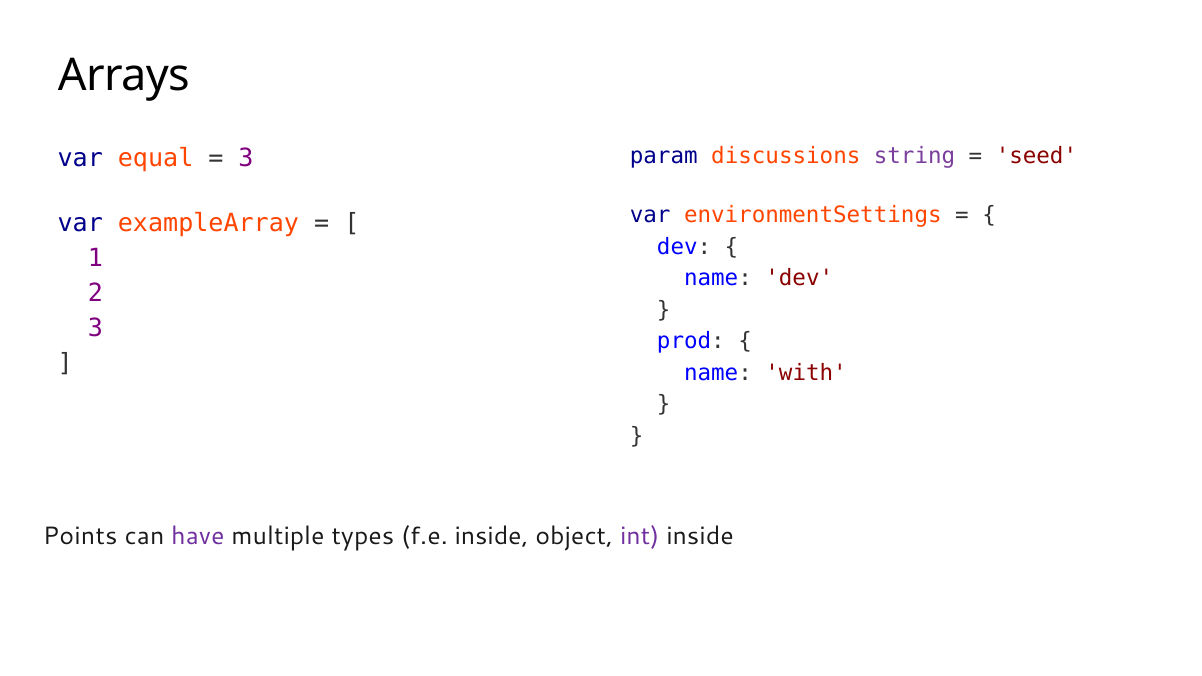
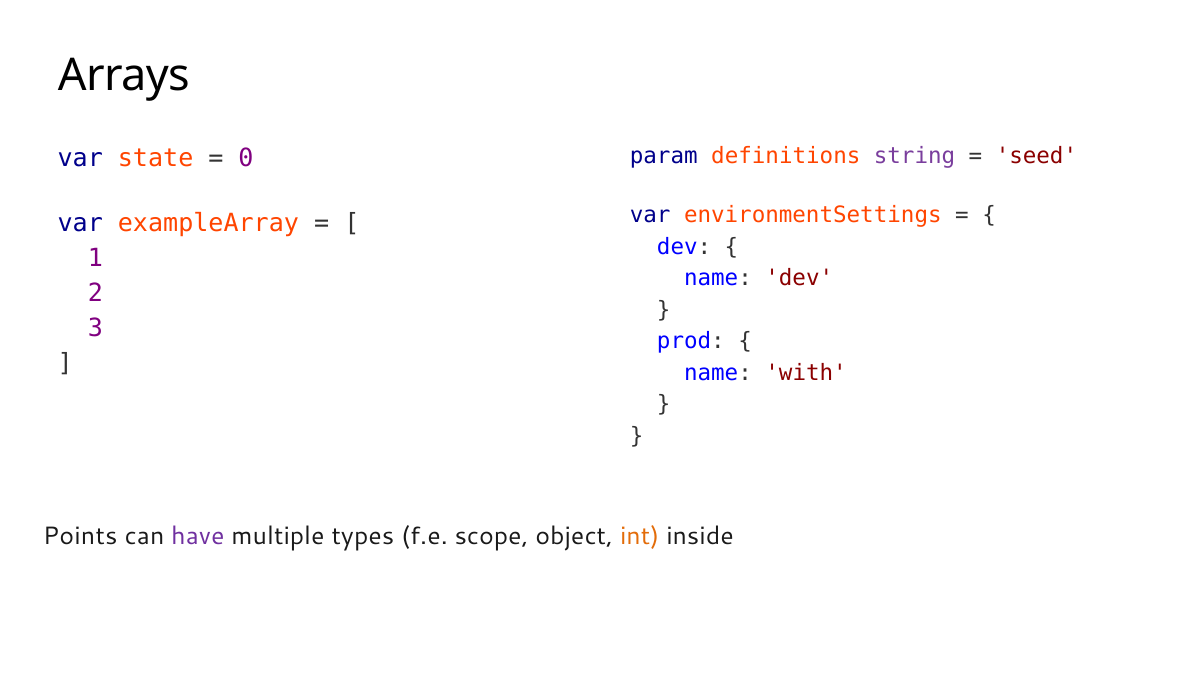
discussions: discussions -> definitions
equal: equal -> state
3 at (246, 158): 3 -> 0
f.e inside: inside -> scope
int colour: purple -> orange
